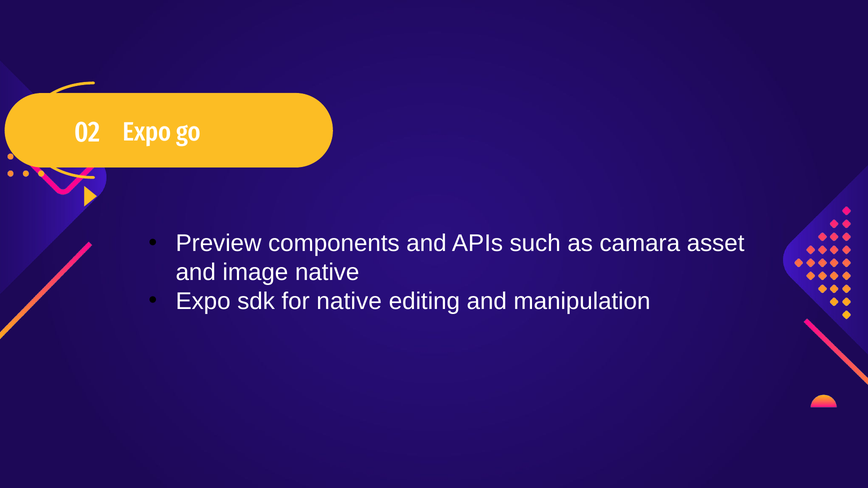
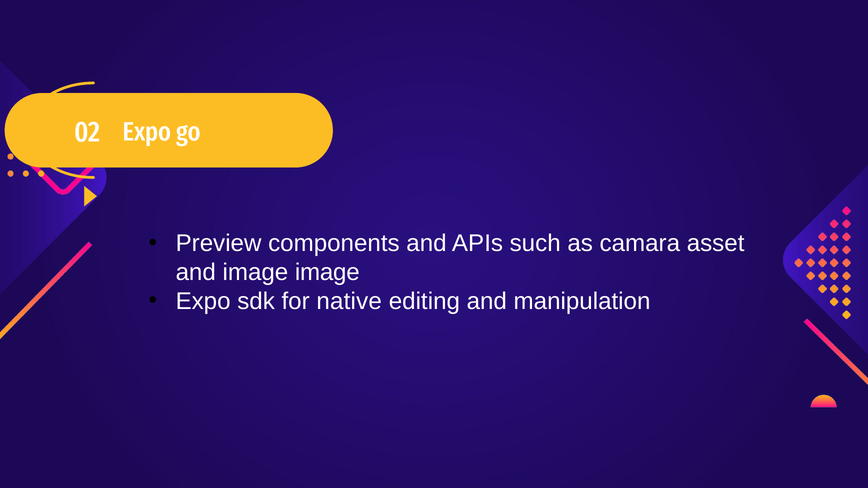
image native: native -> image
